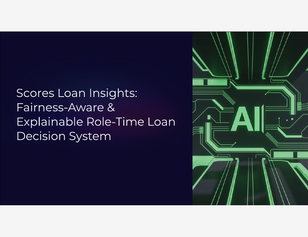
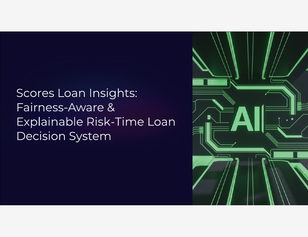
Role-Time: Role-Time -> Risk-Time
